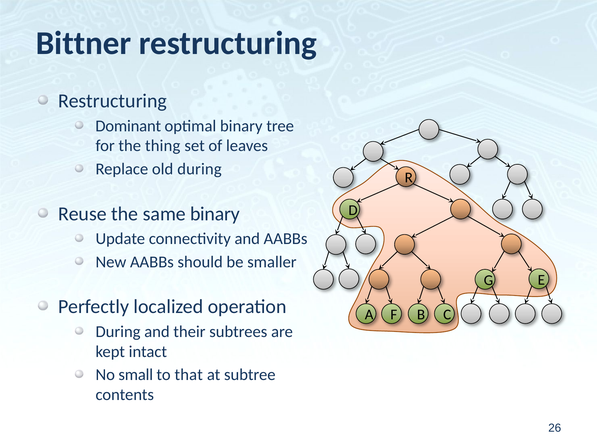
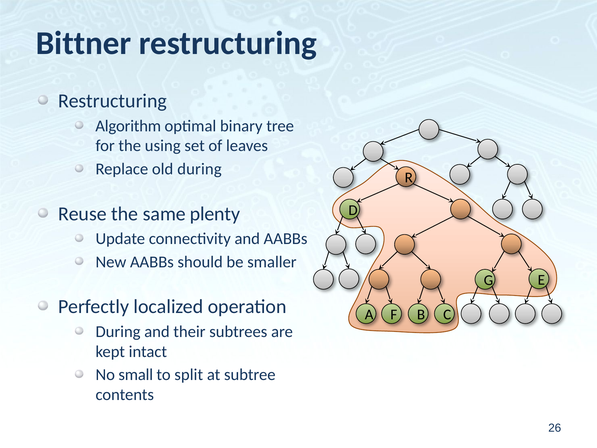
Dominant: Dominant -> Algorithm
thing: thing -> using
same binary: binary -> plenty
that: that -> split
